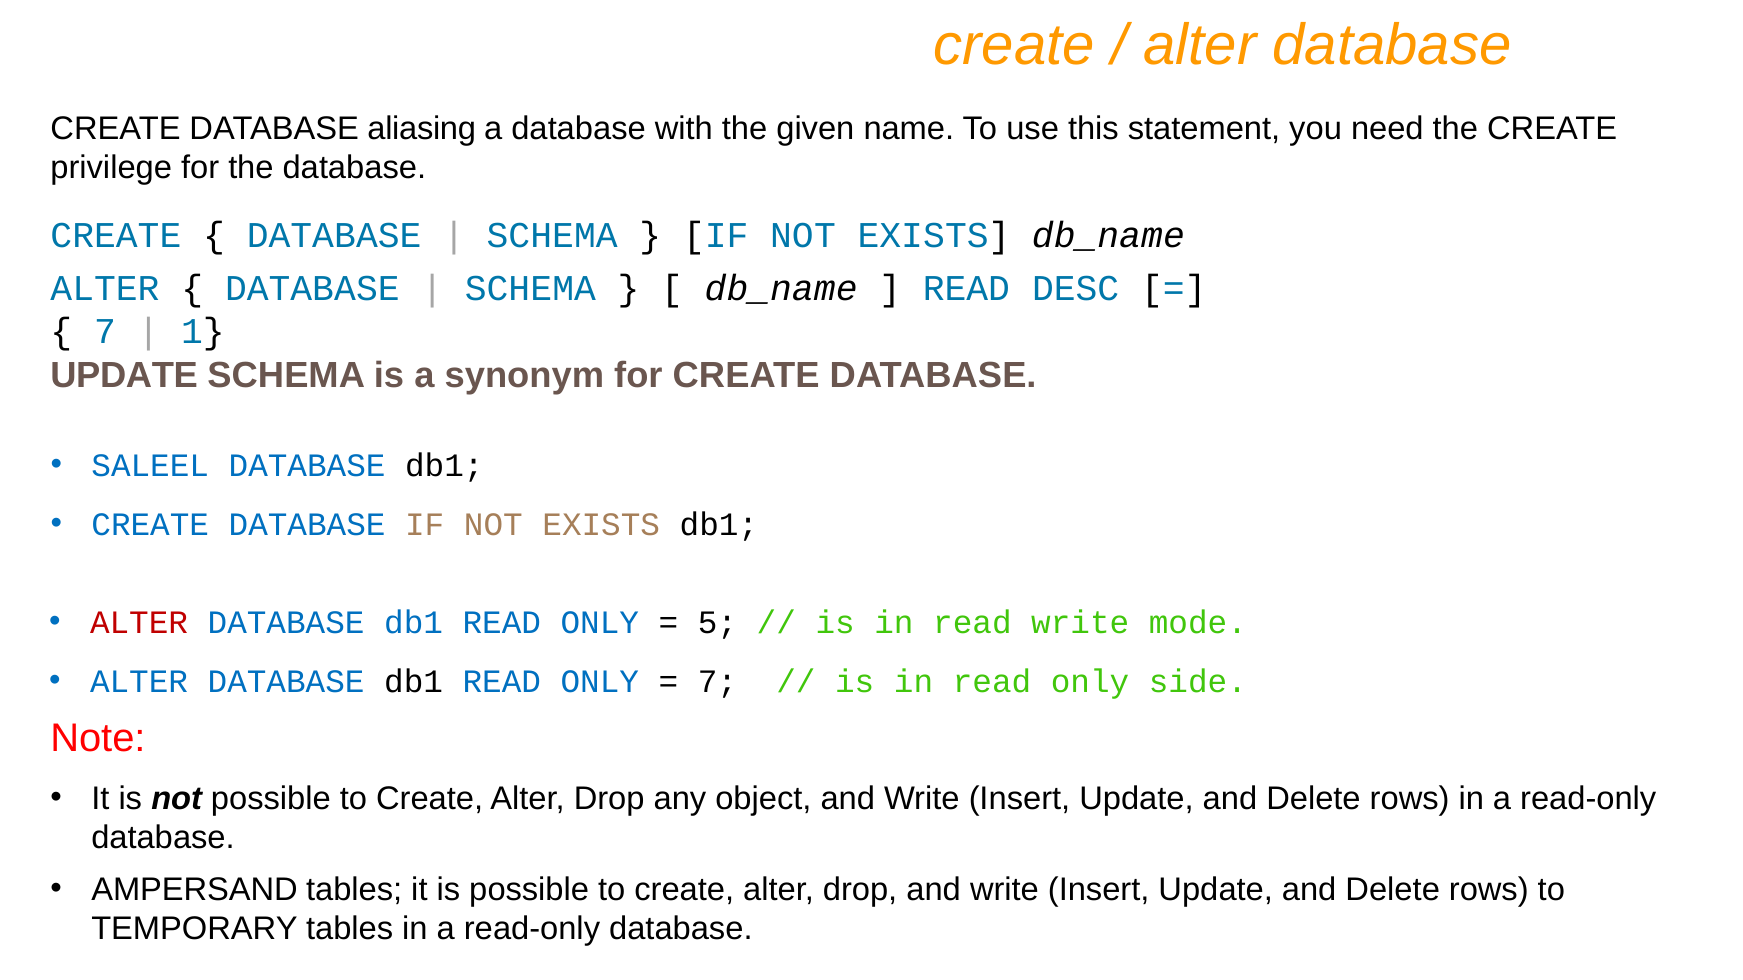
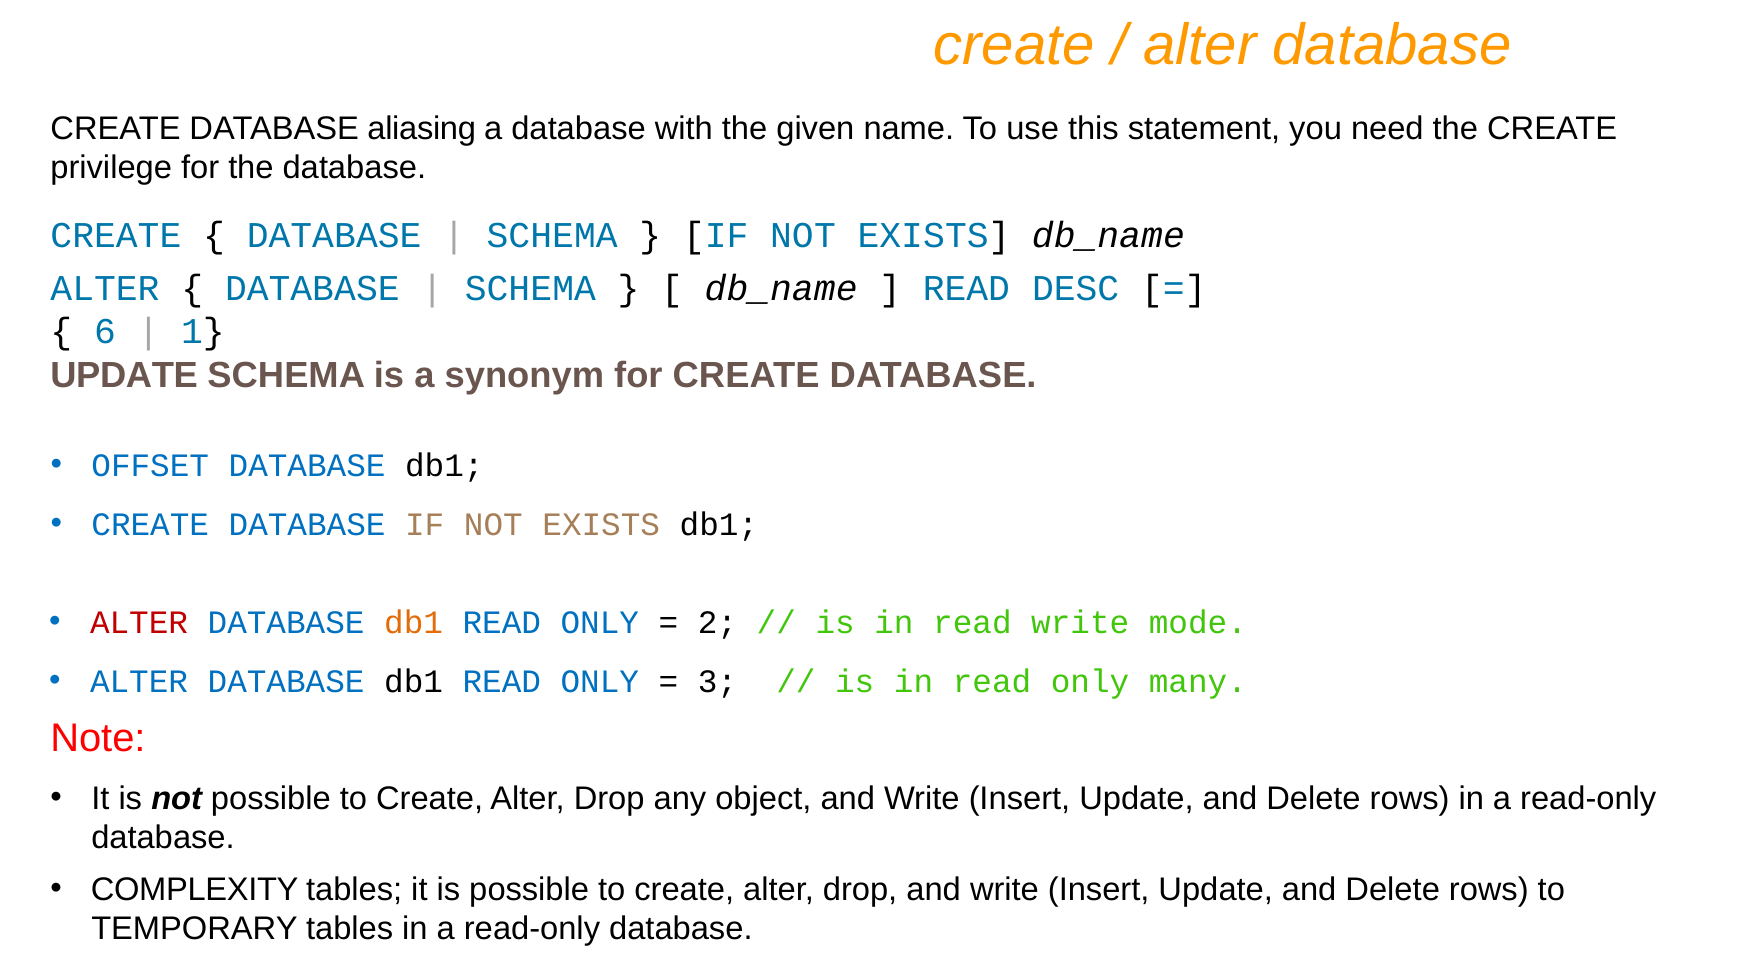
7 at (105, 332): 7 -> 6
SALEEL: SALEEL -> OFFSET
db1 at (414, 623) colour: blue -> orange
5: 5 -> 2
7 at (717, 682): 7 -> 3
side: side -> many
AMPERSAND: AMPERSAND -> COMPLEXITY
